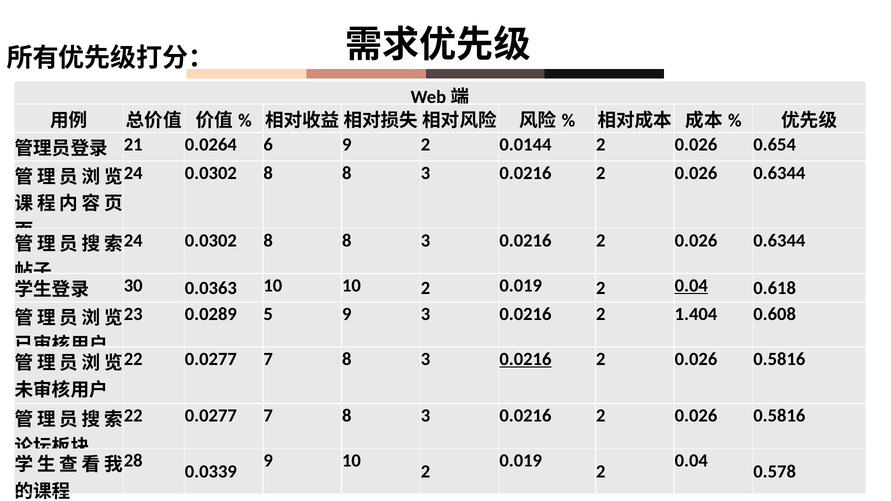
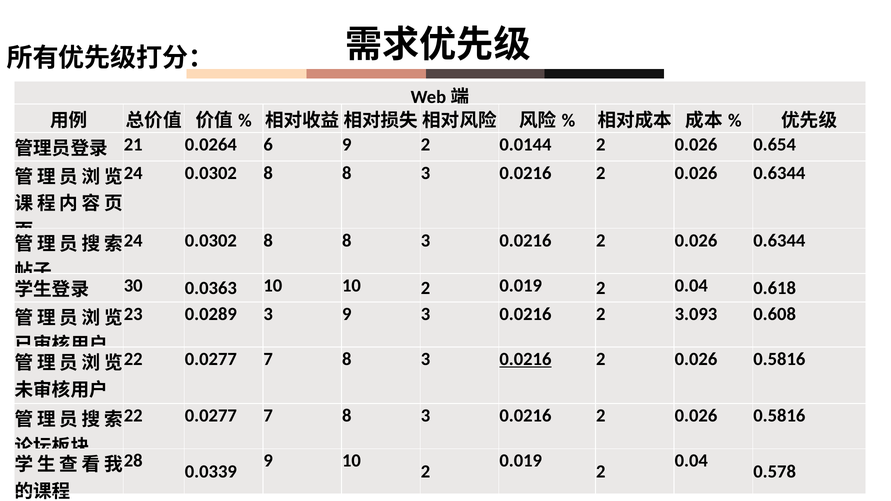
0.04 at (691, 286) underline: present -> none
0.0289 5: 5 -> 3
1.404: 1.404 -> 3.093
